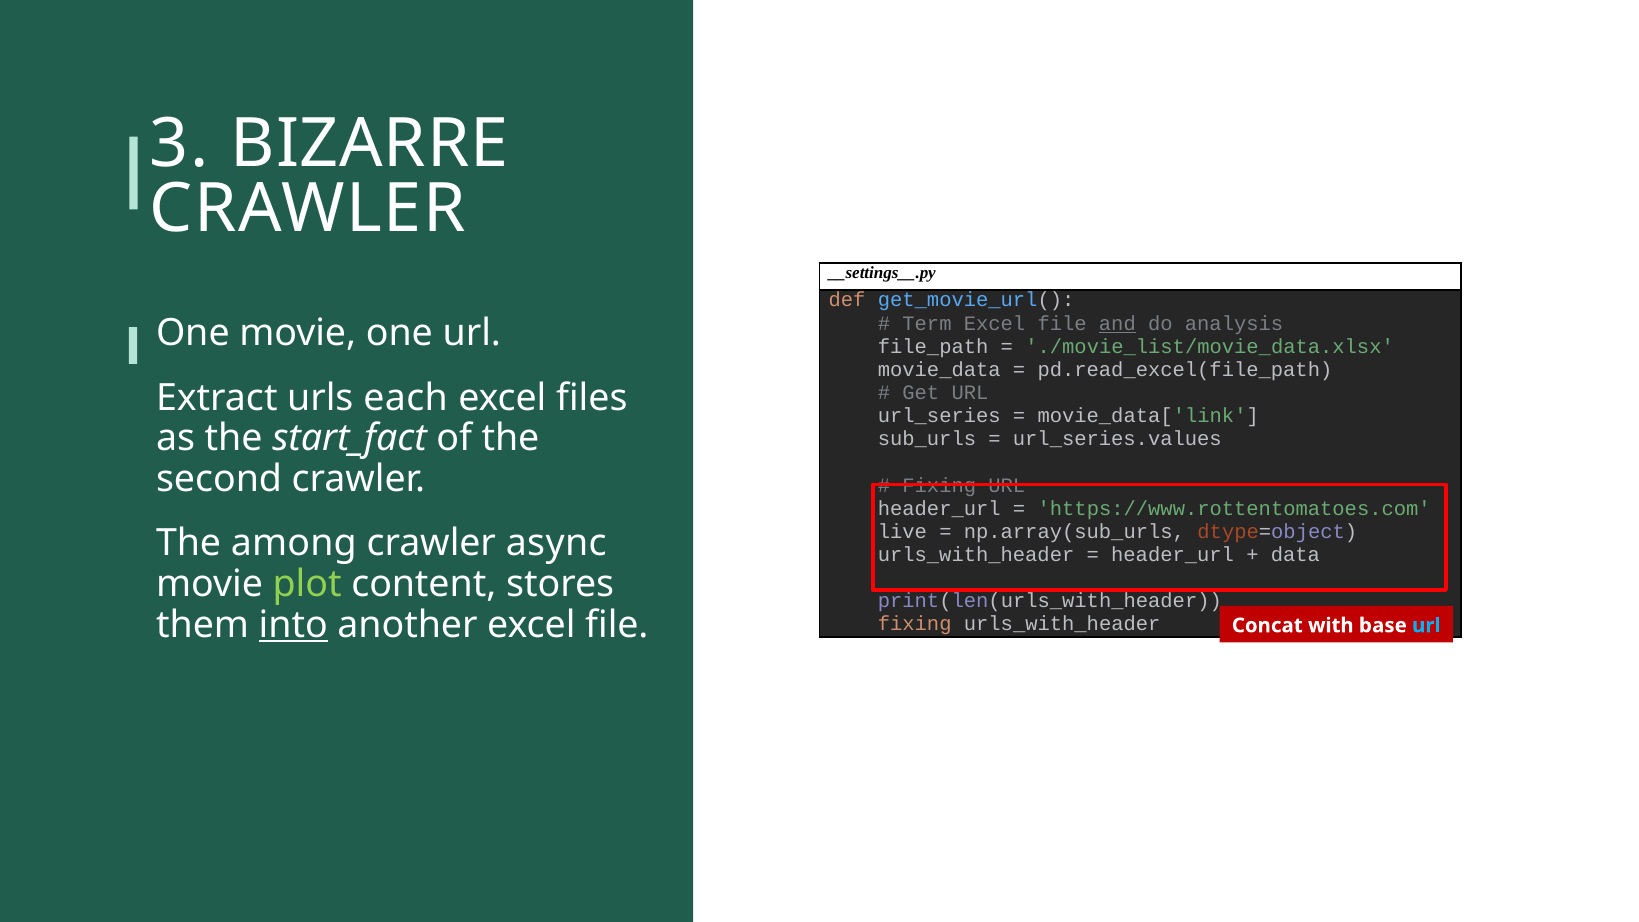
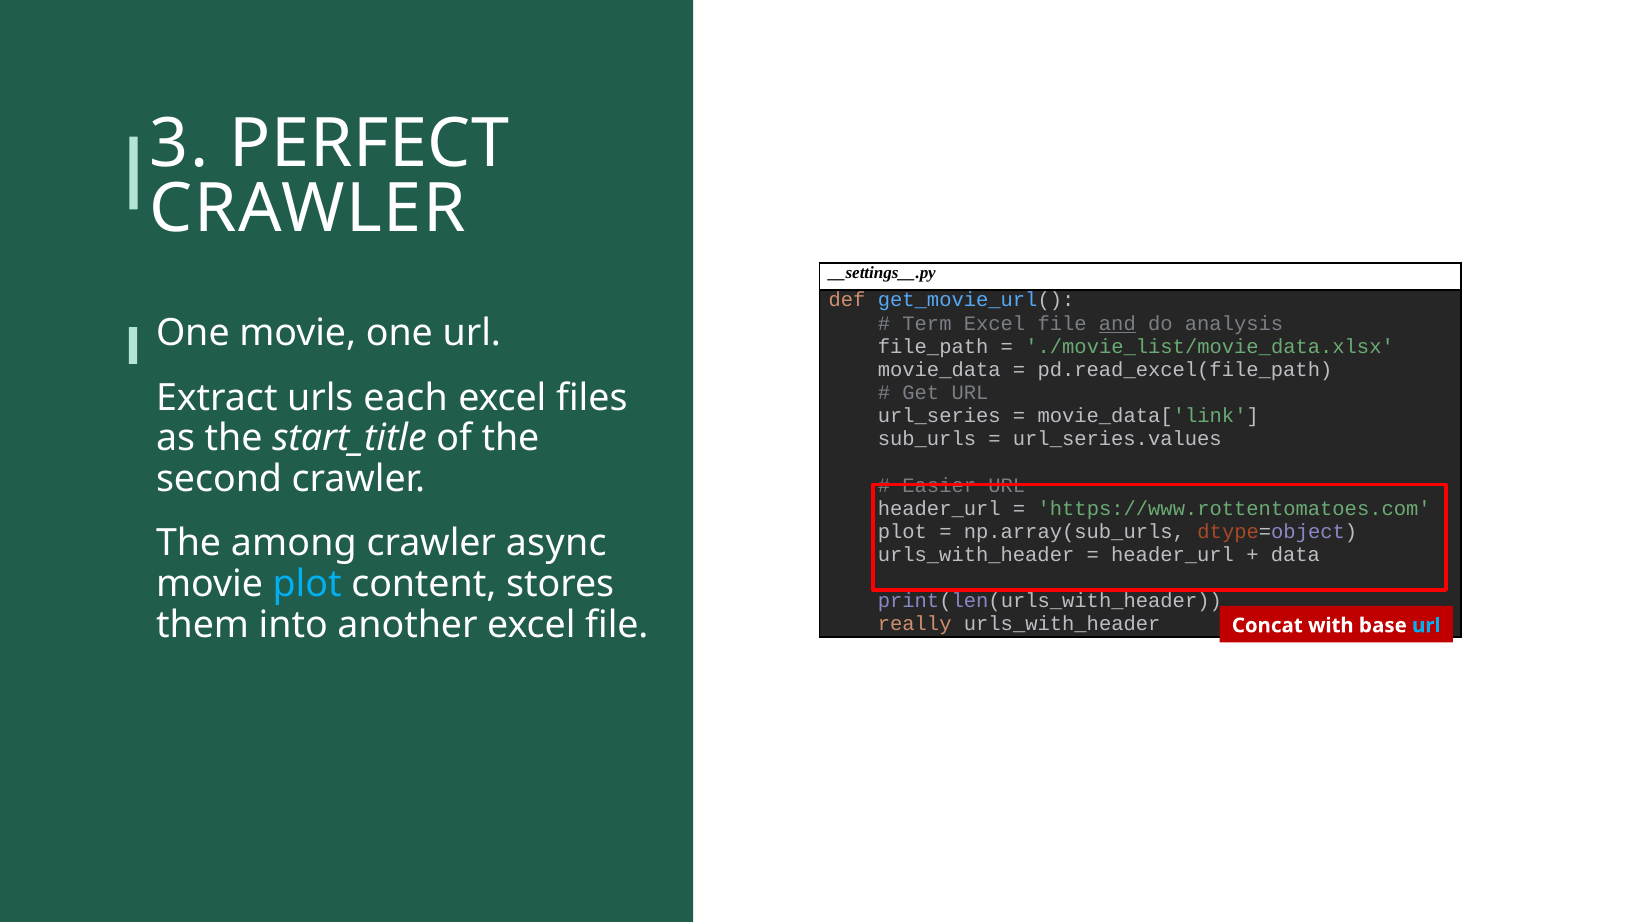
BIZARRE: BIZARRE -> PERFECT
start_fact: start_fact -> start_title
Fixing at (939, 485): Fixing -> Easier
live at (902, 532): live -> plot
plot at (307, 584) colour: light green -> light blue
into underline: present -> none
fixing at (915, 624): fixing -> really
